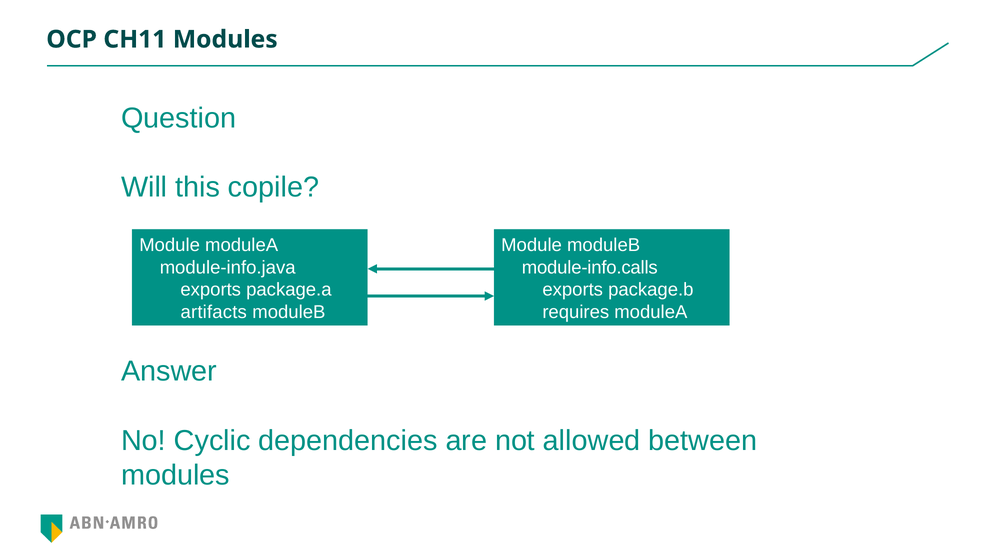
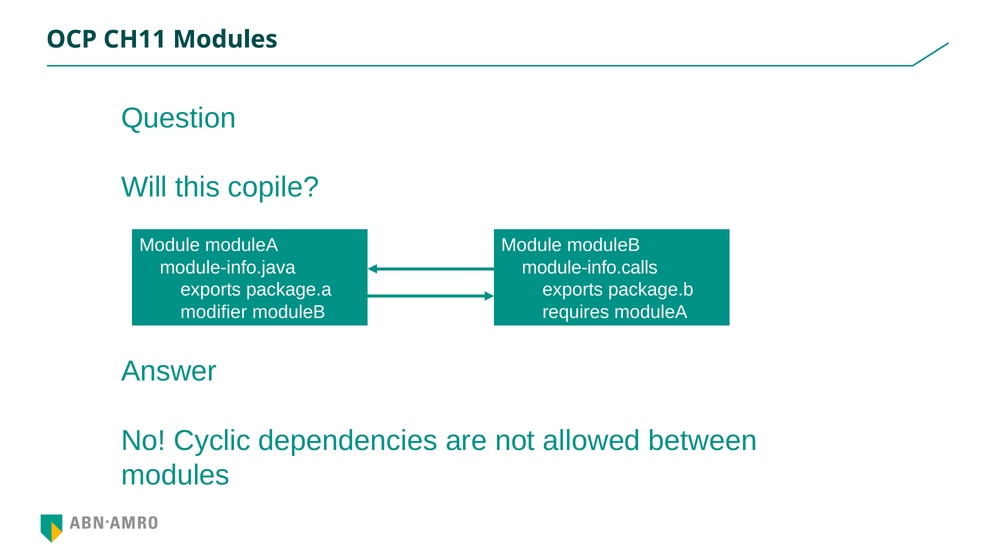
artifacts: artifacts -> modifier
